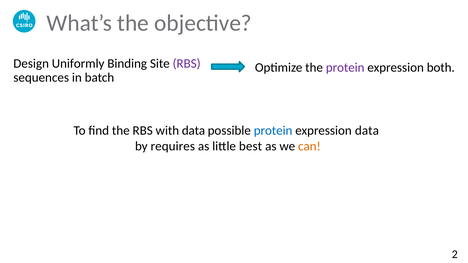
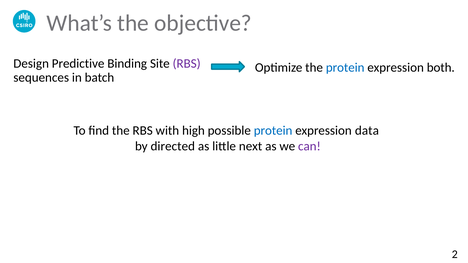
Uniformly: Uniformly -> Predictive
protein at (345, 68) colour: purple -> blue
with data: data -> high
requires: requires -> directed
best: best -> next
can colour: orange -> purple
